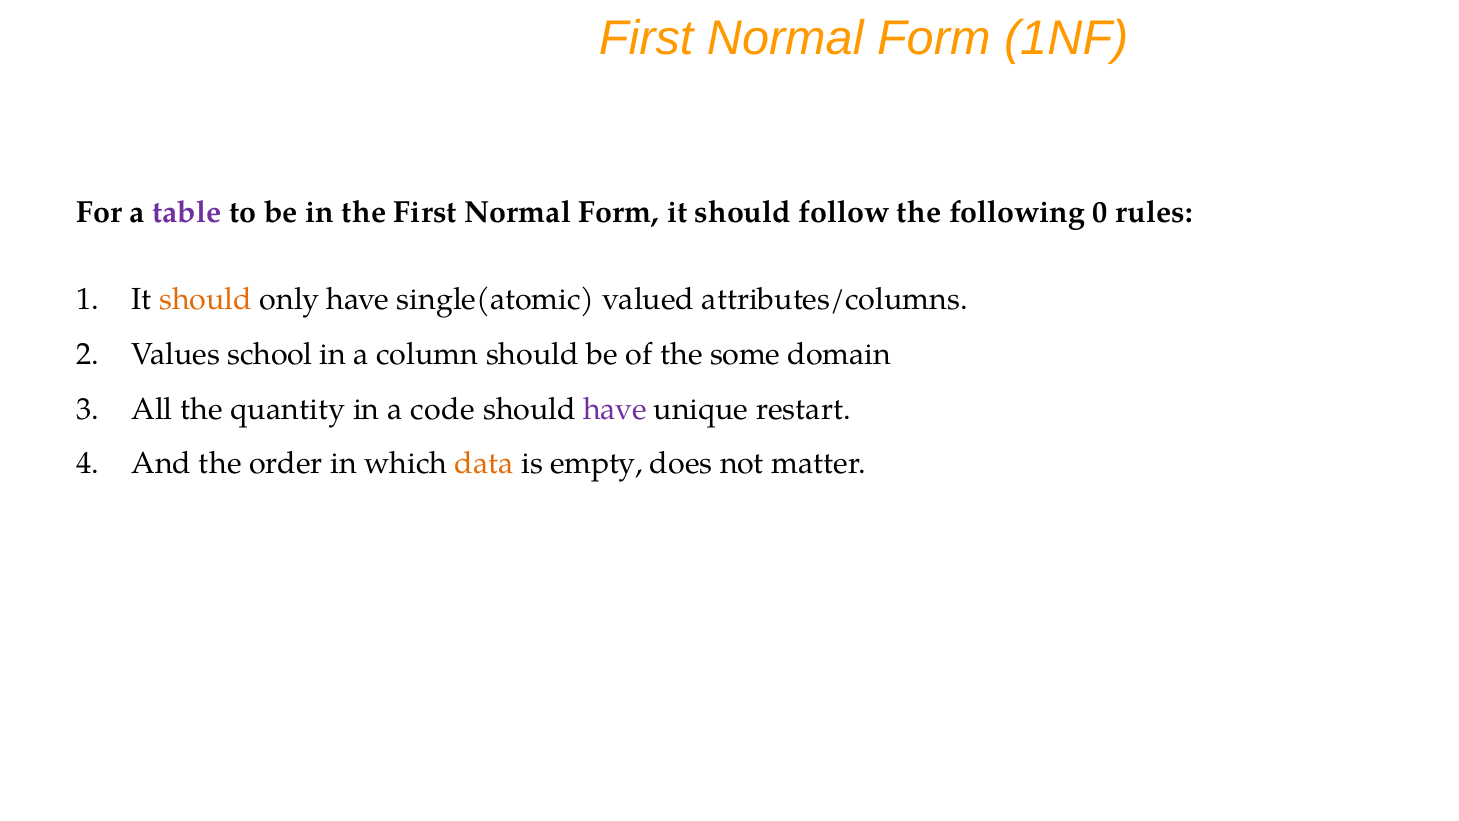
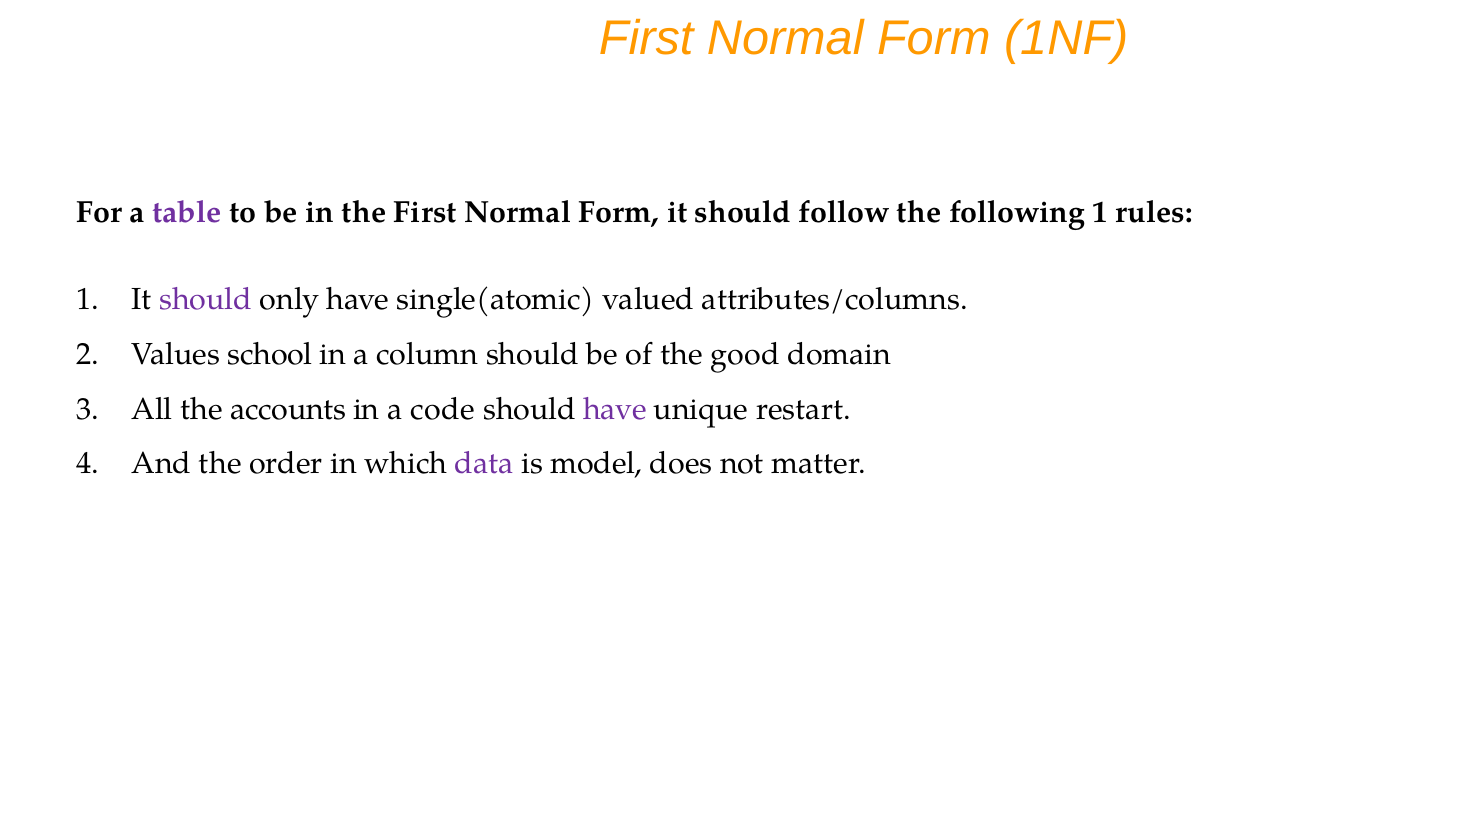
following 0: 0 -> 1
should at (206, 300) colour: orange -> purple
some: some -> good
quantity: quantity -> accounts
data colour: orange -> purple
empty: empty -> model
